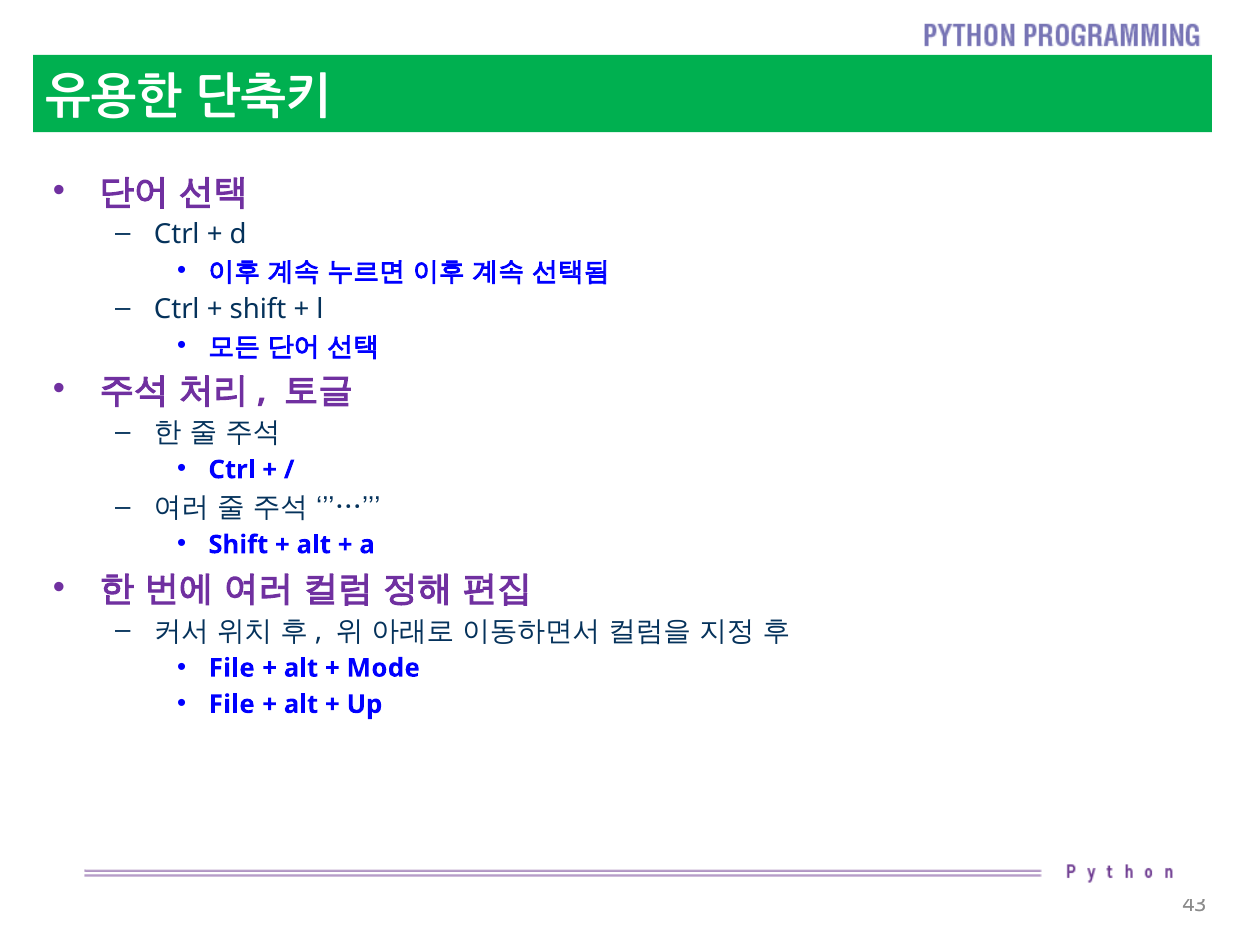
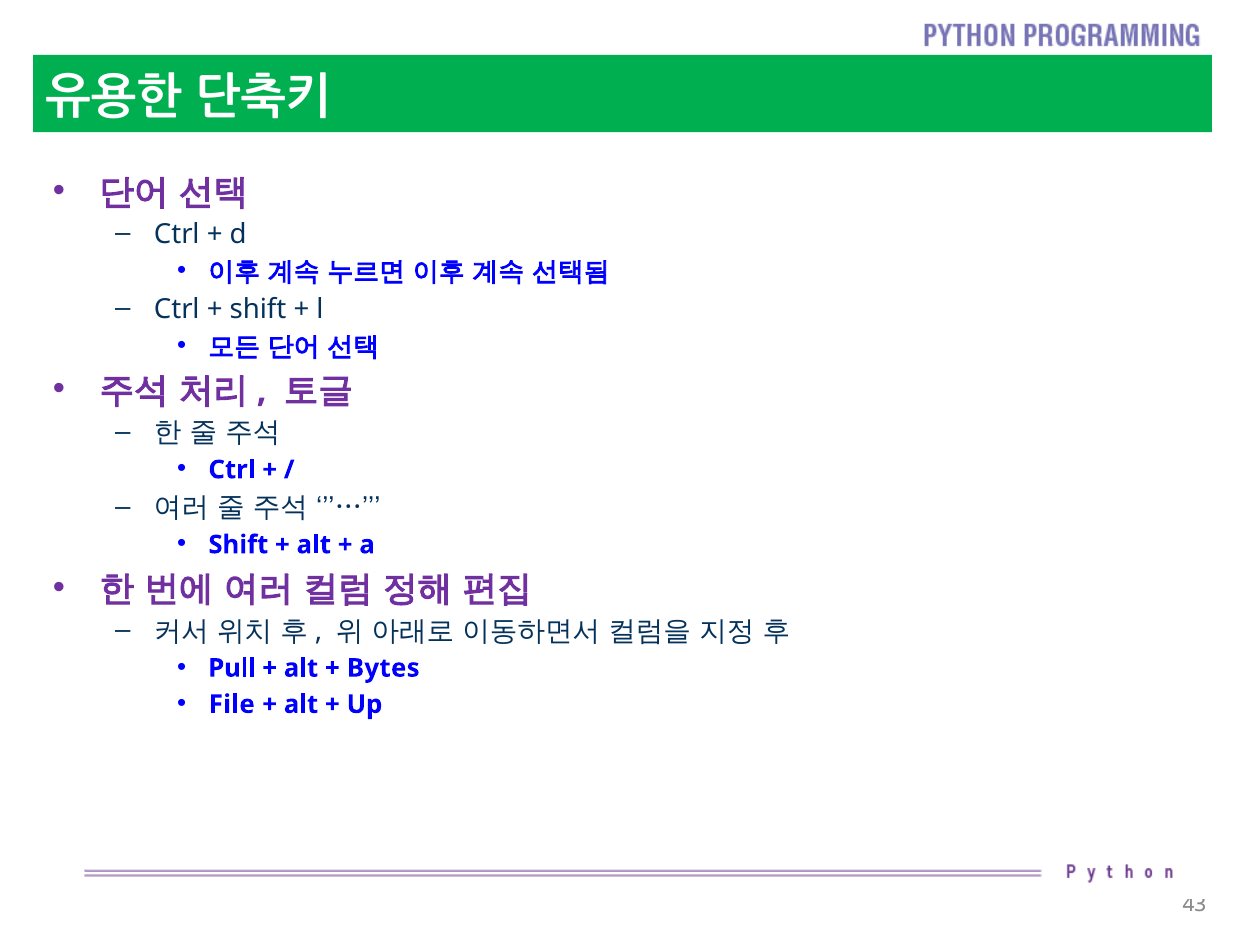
File at (232, 668): File -> Pull
Mode: Mode -> Bytes
